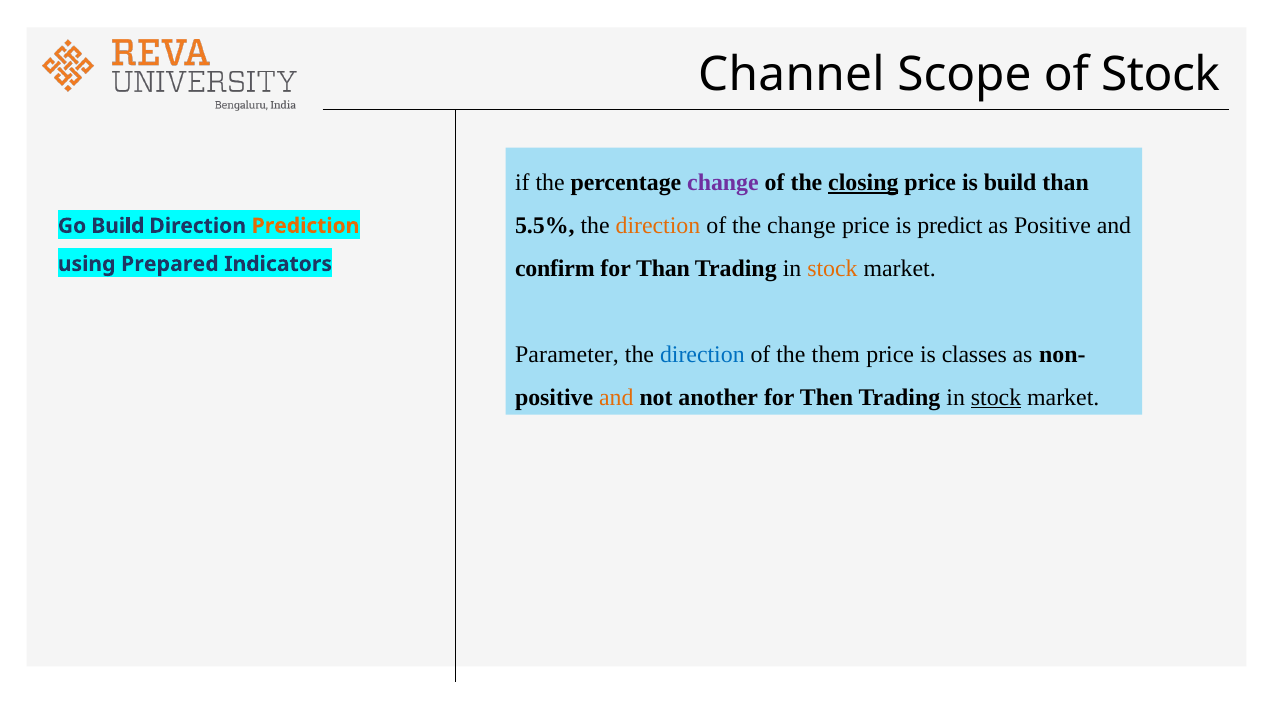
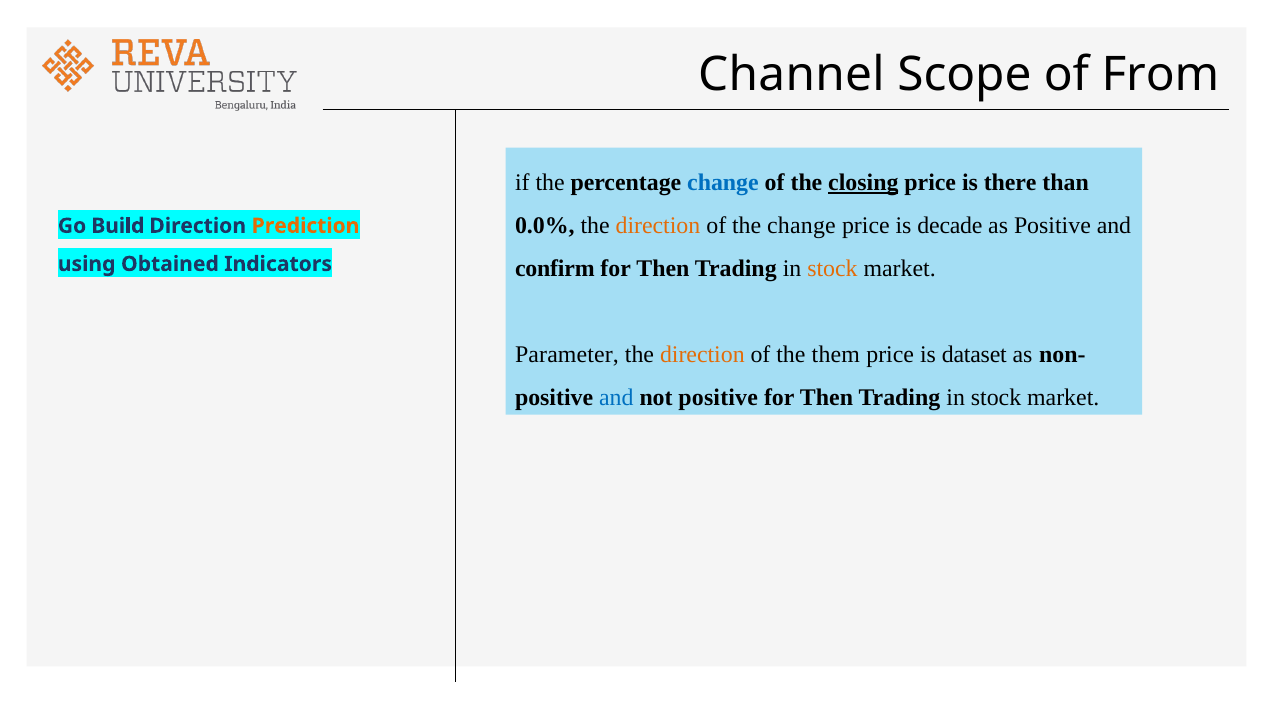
of Stock: Stock -> From
change at (723, 183) colour: purple -> blue
is build: build -> there
5.5%: 5.5% -> 0.0%
predict: predict -> decade
Than at (663, 268): Than -> Then
Prepared: Prepared -> Obtained
direction at (702, 354) colour: blue -> orange
classes: classes -> dataset
and at (616, 397) colour: orange -> blue
not another: another -> positive
stock at (996, 397) underline: present -> none
